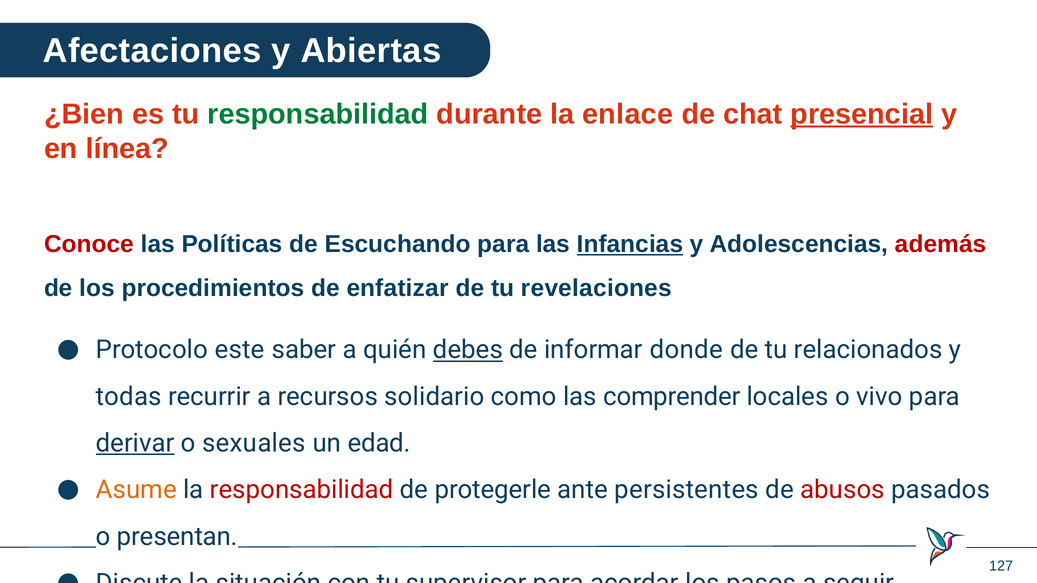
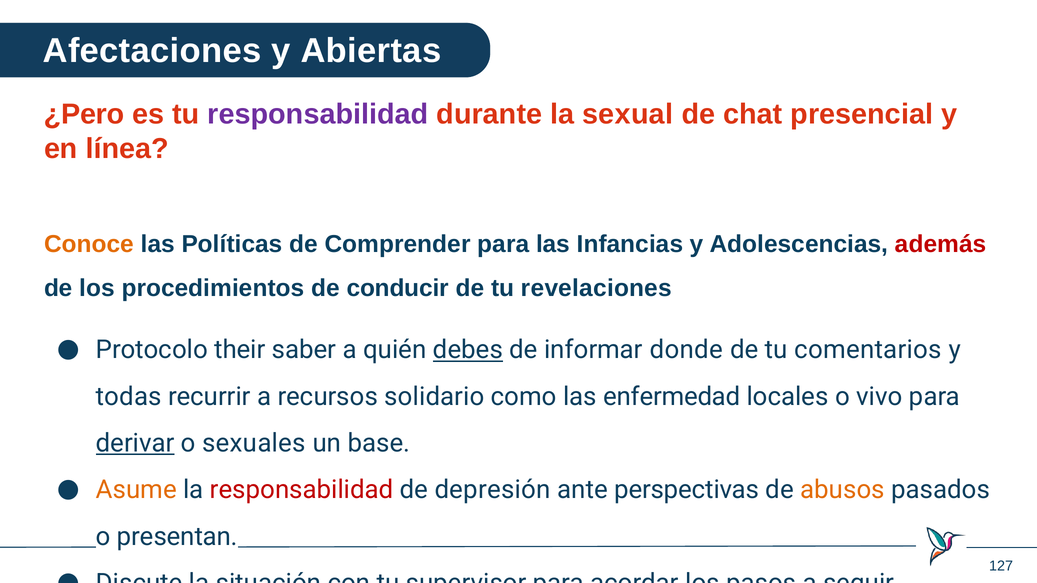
¿Bien: ¿Bien -> ¿Pero
responsabilidad at (318, 114) colour: green -> purple
enlace: enlace -> sexual
presencial underline: present -> none
Conoce colour: red -> orange
Escuchando: Escuchando -> Comprender
Infancias underline: present -> none
enfatizar: enfatizar -> conducir
este: este -> their
relacionados: relacionados -> comentarios
comprender: comprender -> enfermedad
edad: edad -> base
protegerle: protegerle -> depresión
persistentes: persistentes -> perspectivas
abusos colour: red -> orange
